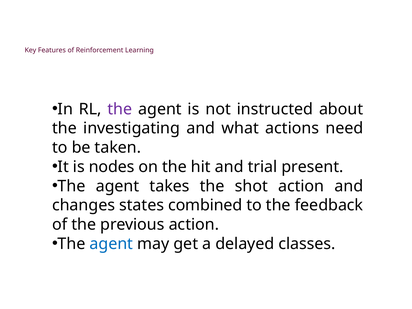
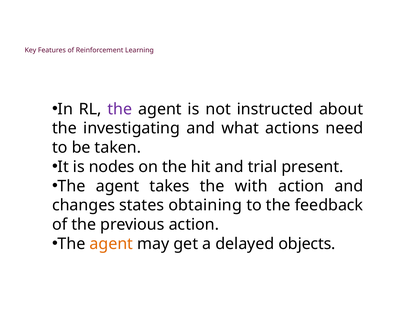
shot: shot -> with
combined: combined -> obtaining
agent at (111, 244) colour: blue -> orange
classes: classes -> objects
